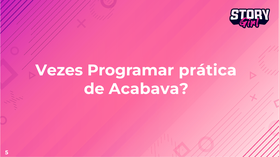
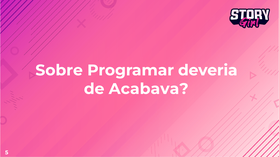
Vezes: Vezes -> Sobre
prática: prática -> deveria
